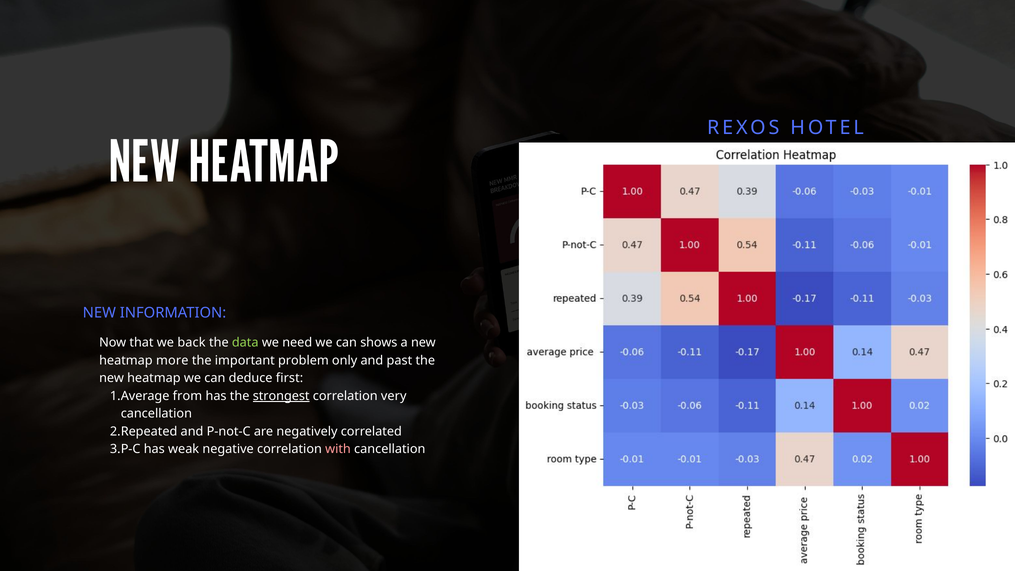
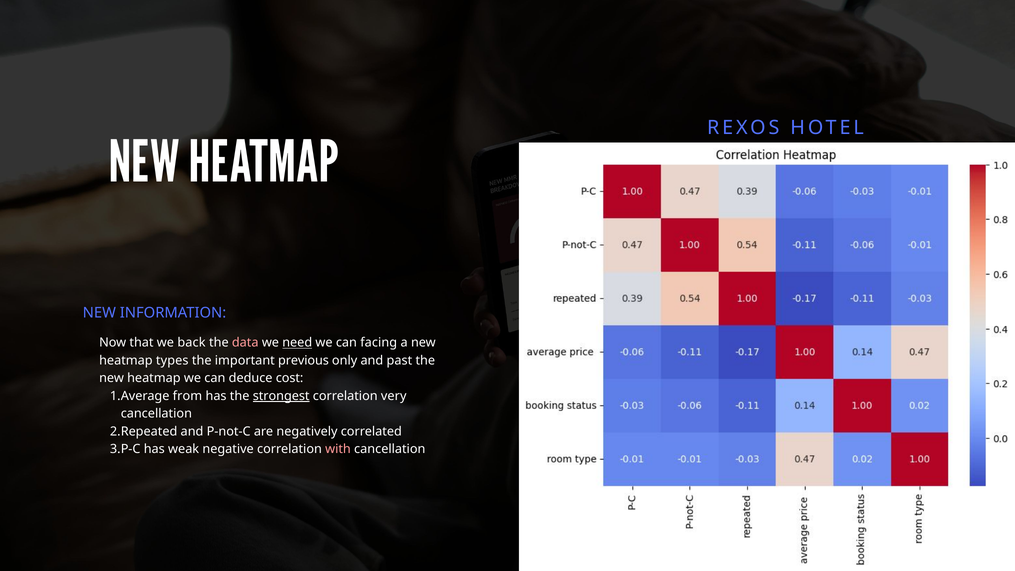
data colour: light green -> pink
need underline: none -> present
shows: shows -> facing
more: more -> types
problem: problem -> previous
first: first -> cost
